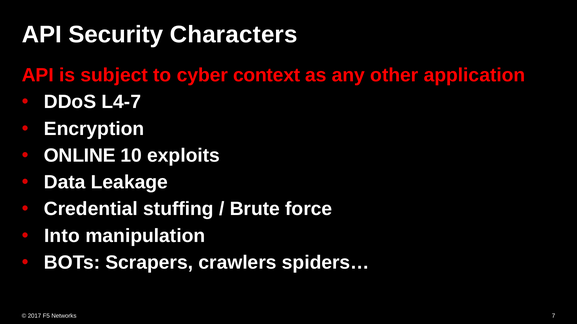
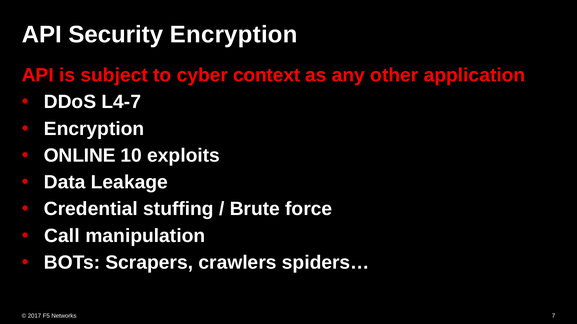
Security Characters: Characters -> Encryption
Into: Into -> Call
